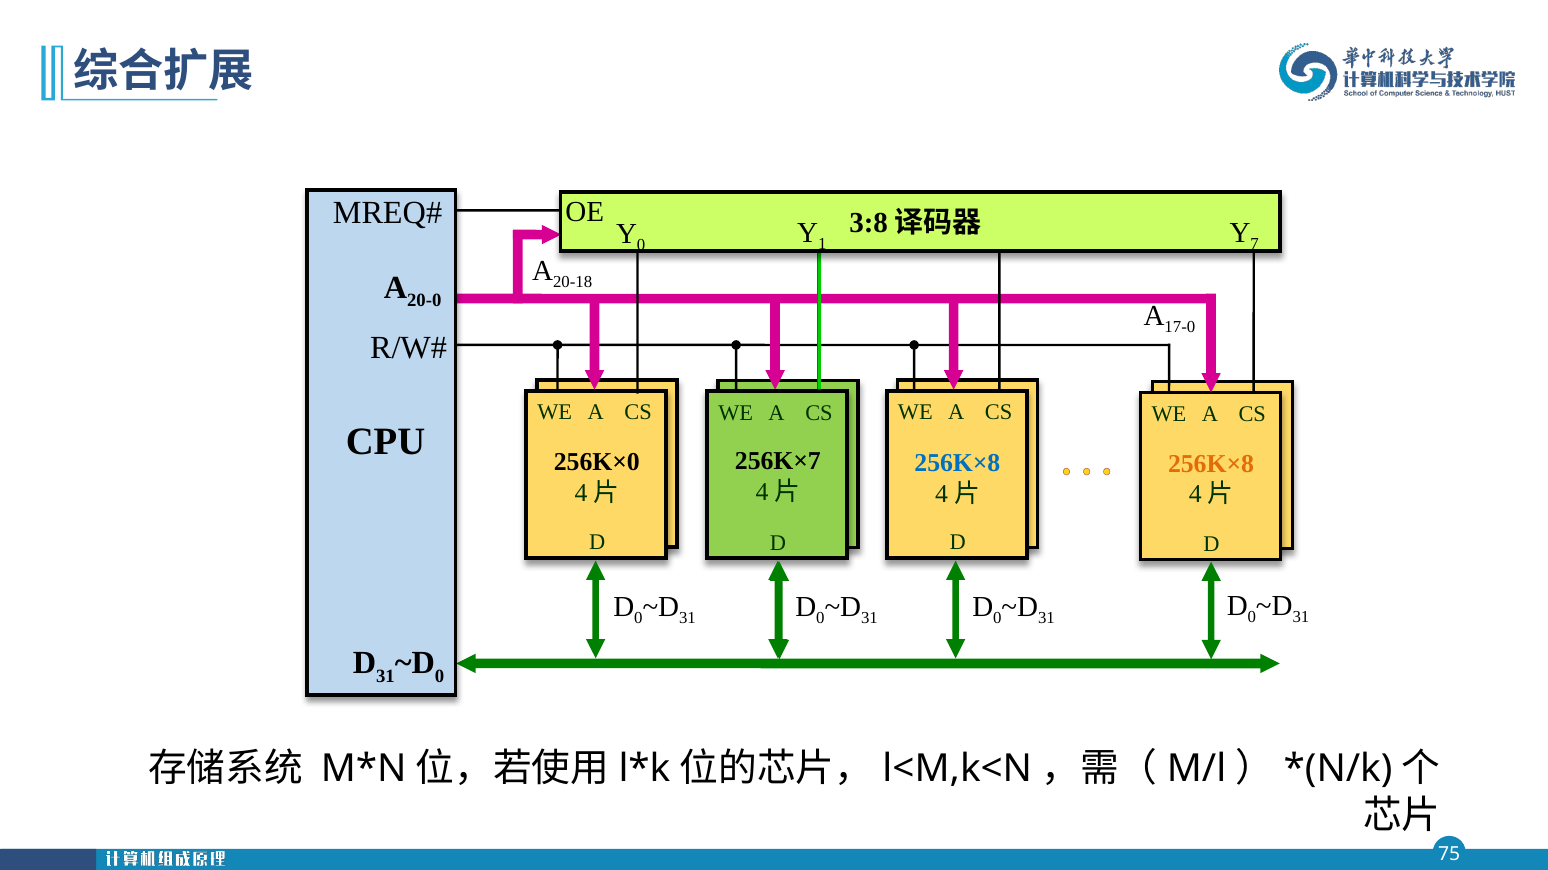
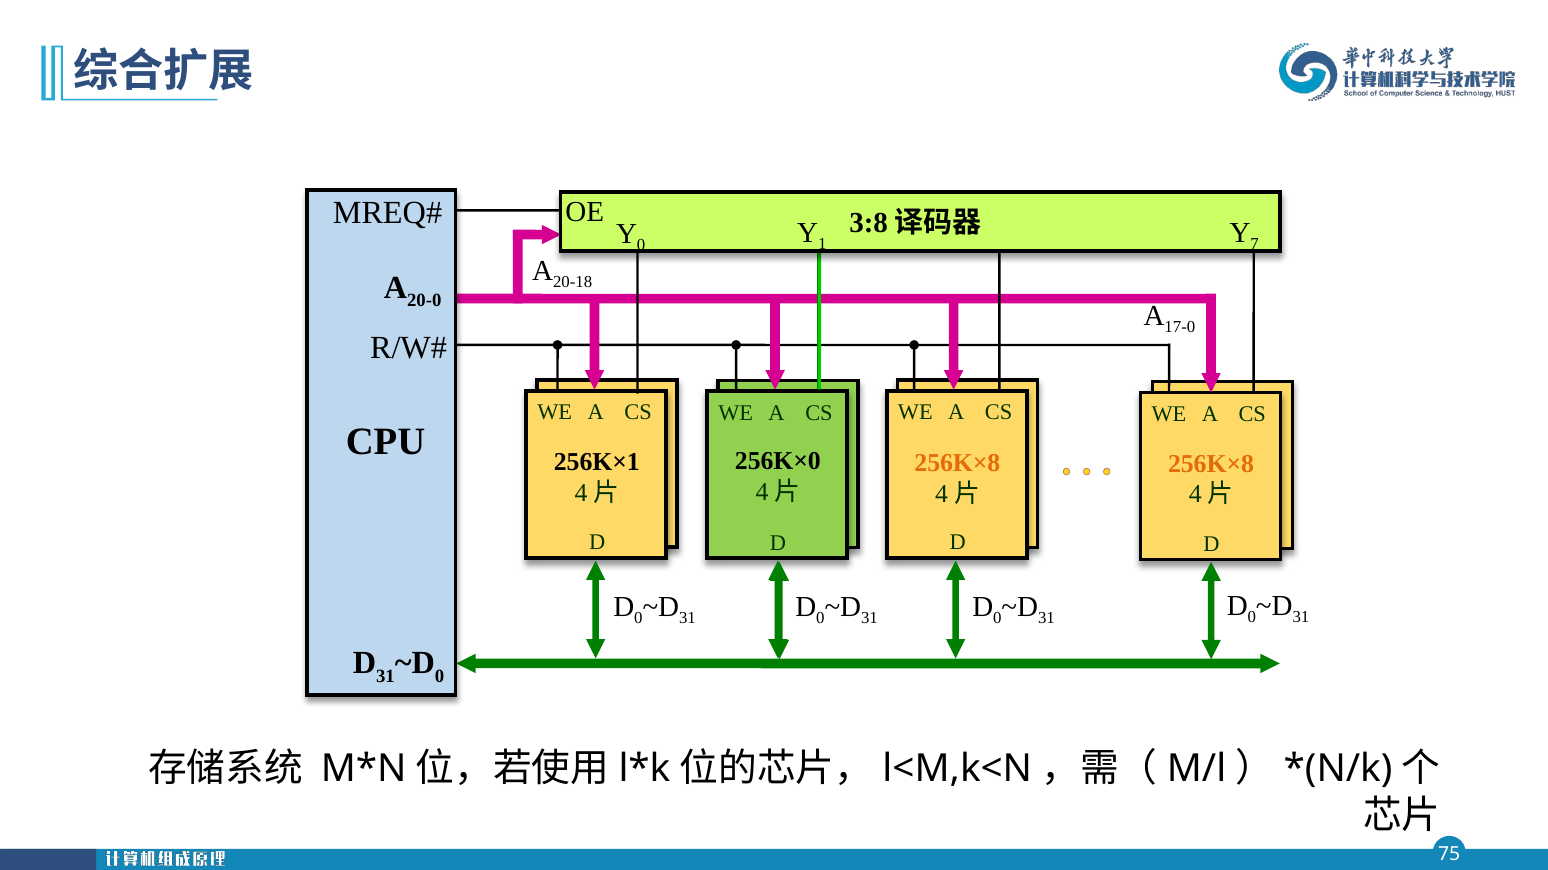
256K×7: 256K×7 -> 256K×0
256K×0: 256K×0 -> 256K×1
256K×8 at (957, 464) colour: blue -> orange
